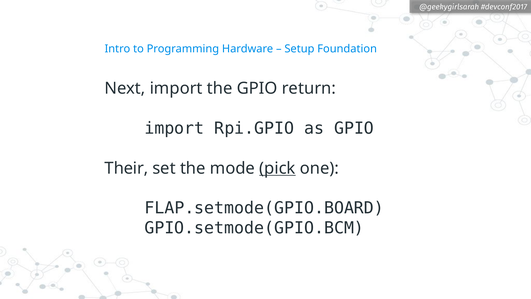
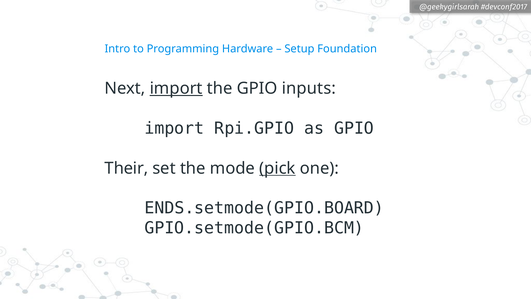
import at (176, 88) underline: none -> present
return: return -> inputs
FLAP.setmode(GPIO.BOARD: FLAP.setmode(GPIO.BOARD -> ENDS.setmode(GPIO.BOARD
